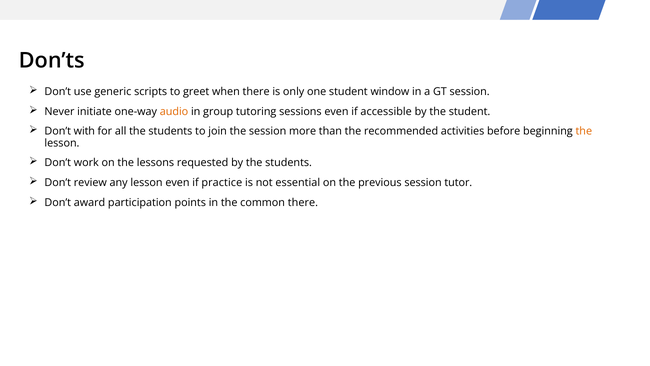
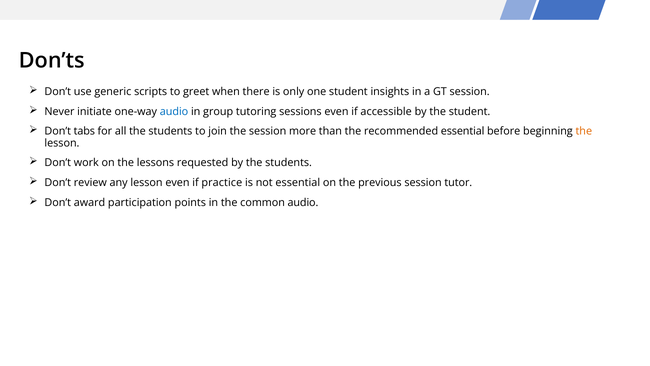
window: window -> insights
audio at (174, 111) colour: orange -> blue
with: with -> tabs
recommended activities: activities -> essential
common there: there -> audio
